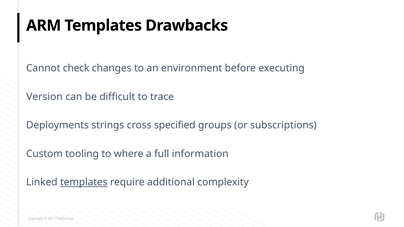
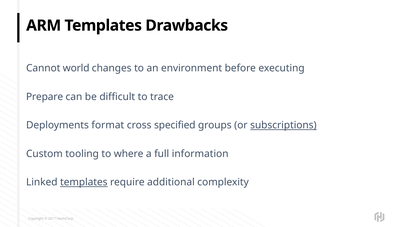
check: check -> world
Version: Version -> Prepare
strings: strings -> format
subscriptions underline: none -> present
